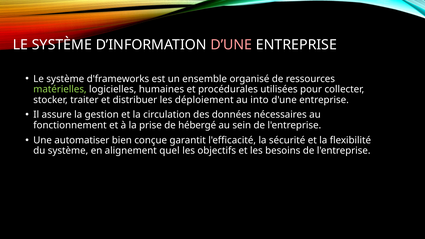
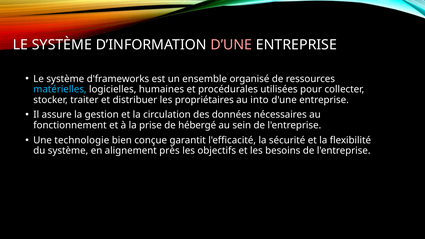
matérielles colour: light green -> light blue
déploiement: déploiement -> propriétaires
automatiser: automatiser -> technologie
quel: quel -> près
